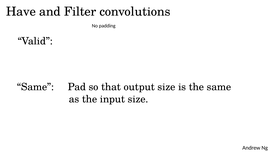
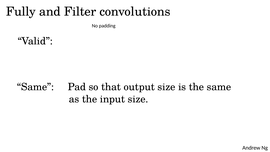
Have: Have -> Fully
